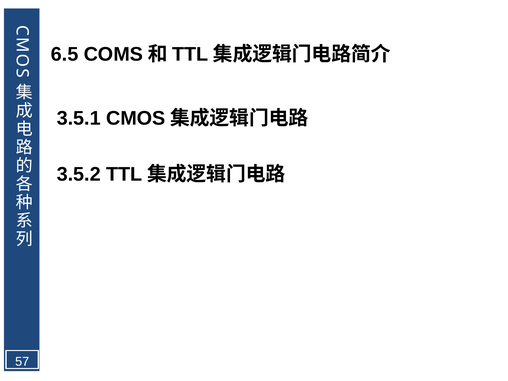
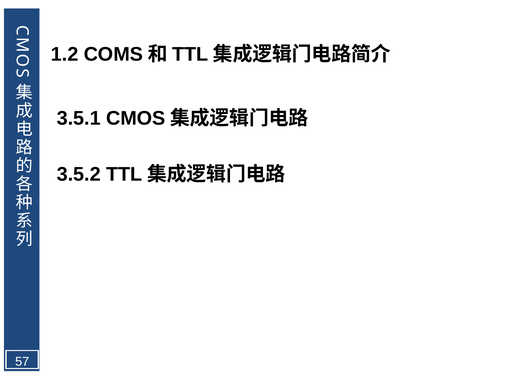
6.5: 6.5 -> 1.2
